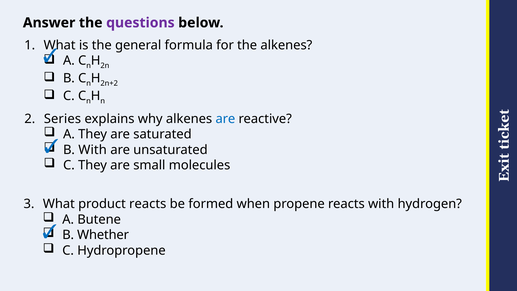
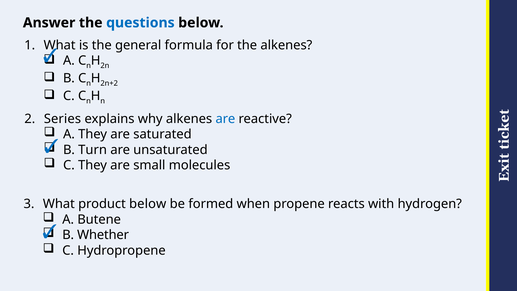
questions colour: purple -> blue
B With: With -> Turn
product reacts: reacts -> below
